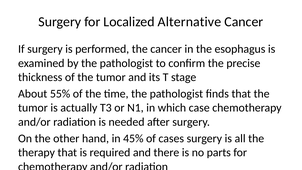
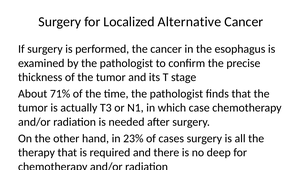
55%: 55% -> 71%
45%: 45% -> 23%
parts: parts -> deep
